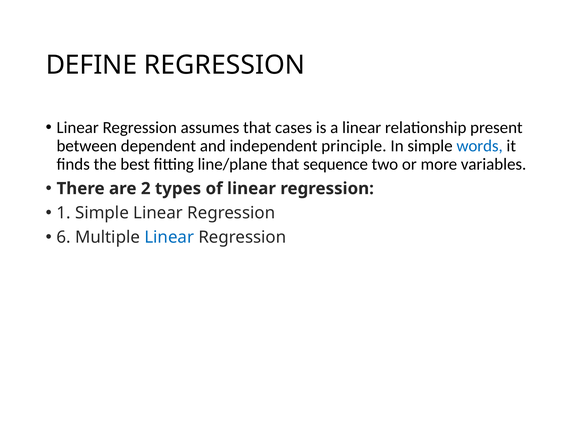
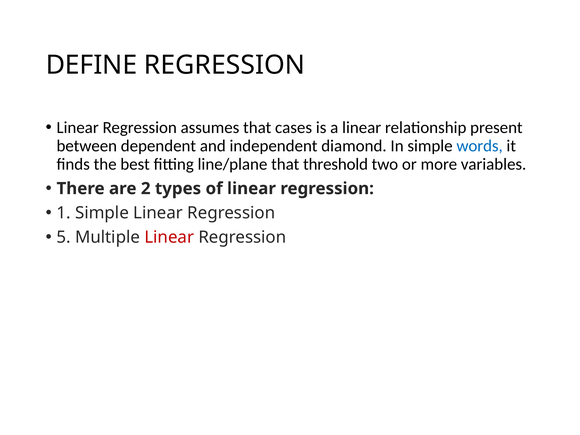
principle: principle -> diamond
sequence: sequence -> threshold
6: 6 -> 5
Linear at (169, 237) colour: blue -> red
